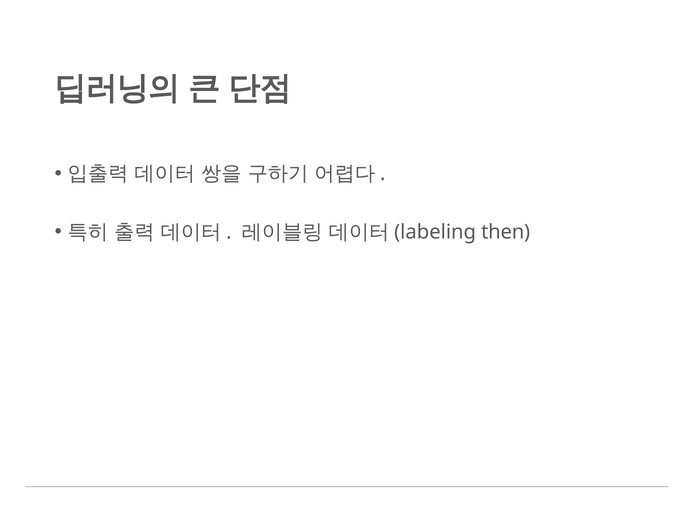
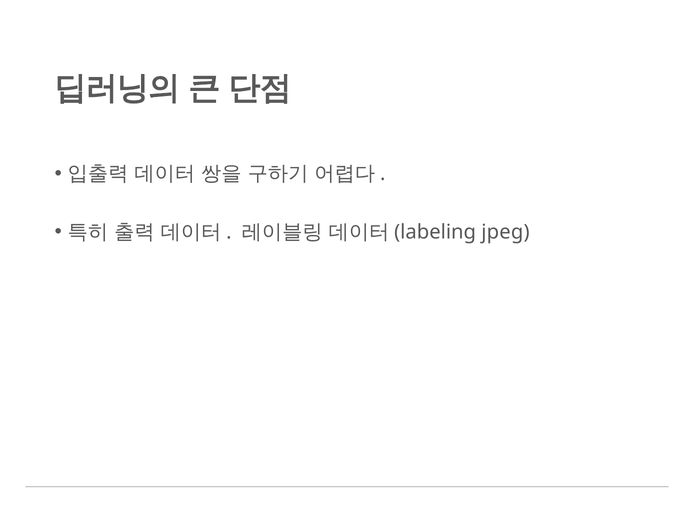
then: then -> jpeg
